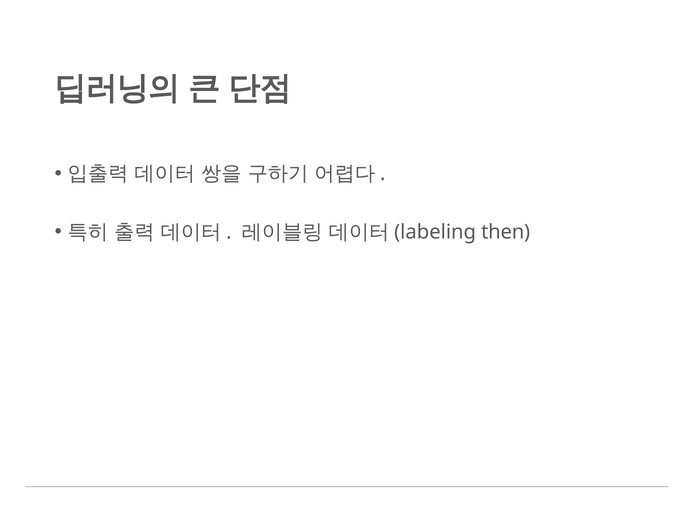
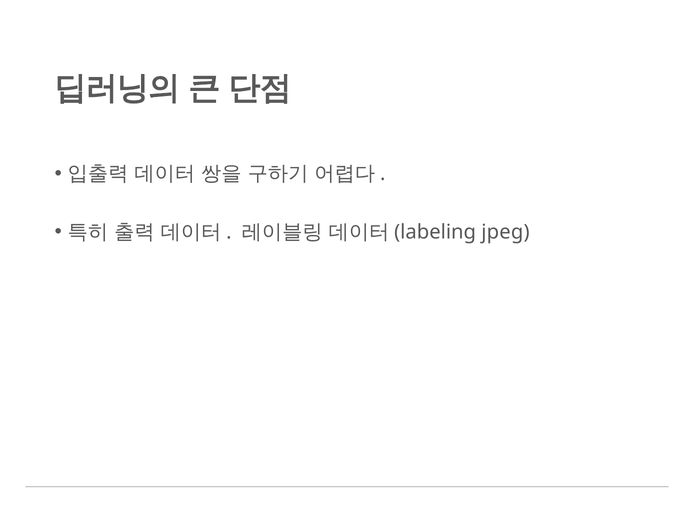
then: then -> jpeg
